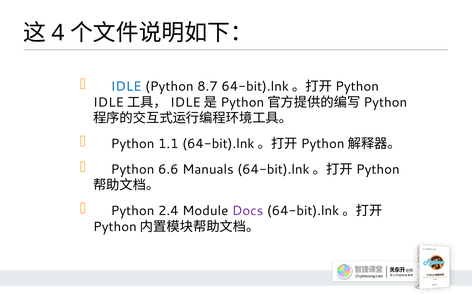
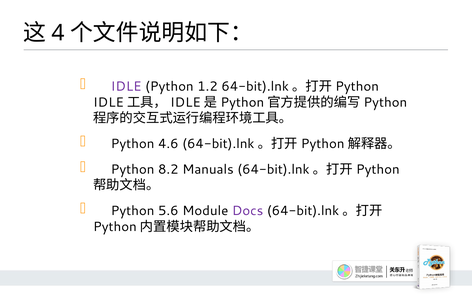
IDLE colour: blue -> purple
8.7: 8.7 -> 1.2
1.1: 1.1 -> 4.6
6.6: 6.6 -> 8.2
2.4: 2.4 -> 5.6
